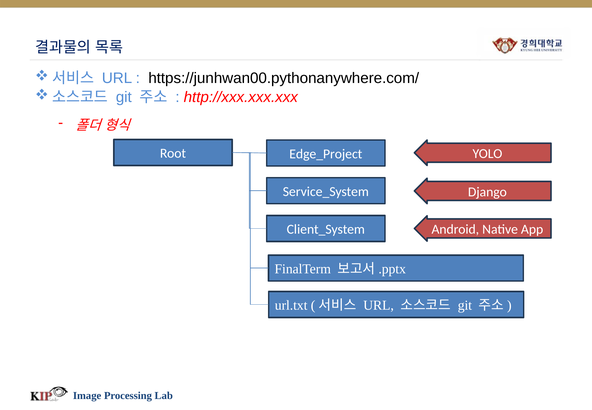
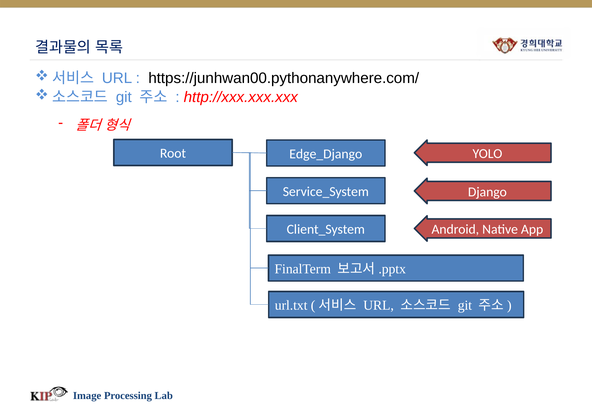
Edge_Project: Edge_Project -> Edge_Django
